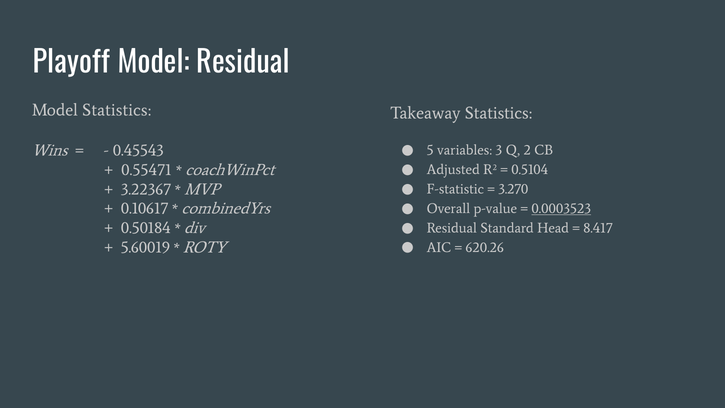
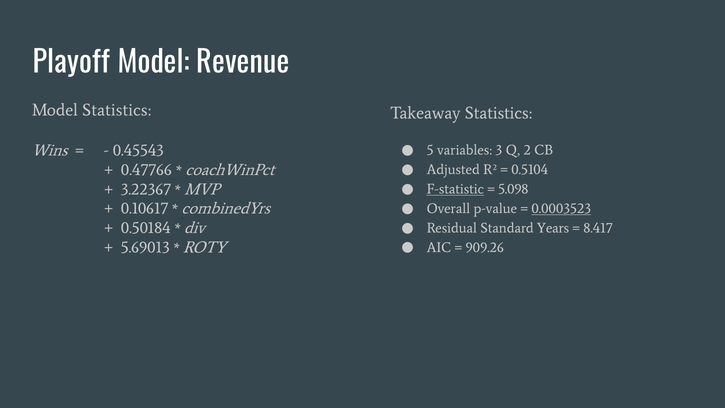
Model Residual: Residual -> Revenue
0.55471: 0.55471 -> 0.47766
F-statistic underline: none -> present
3.270: 3.270 -> 5.098
Head: Head -> Years
5.60019: 5.60019 -> 5.69013
620.26: 620.26 -> 909.26
